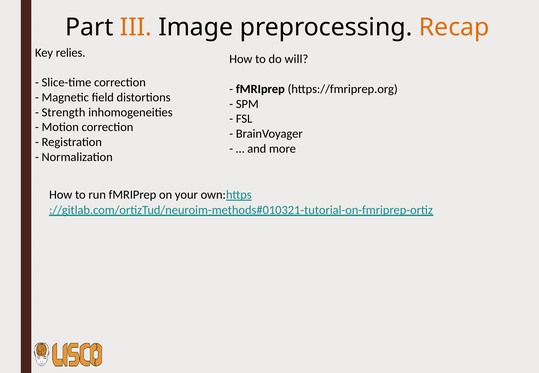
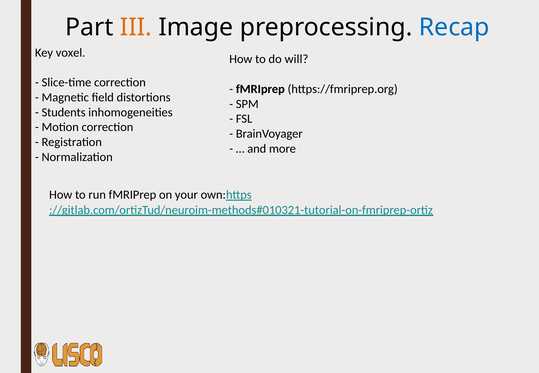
Recap colour: orange -> blue
relies: relies -> voxel
Strength: Strength -> Students
